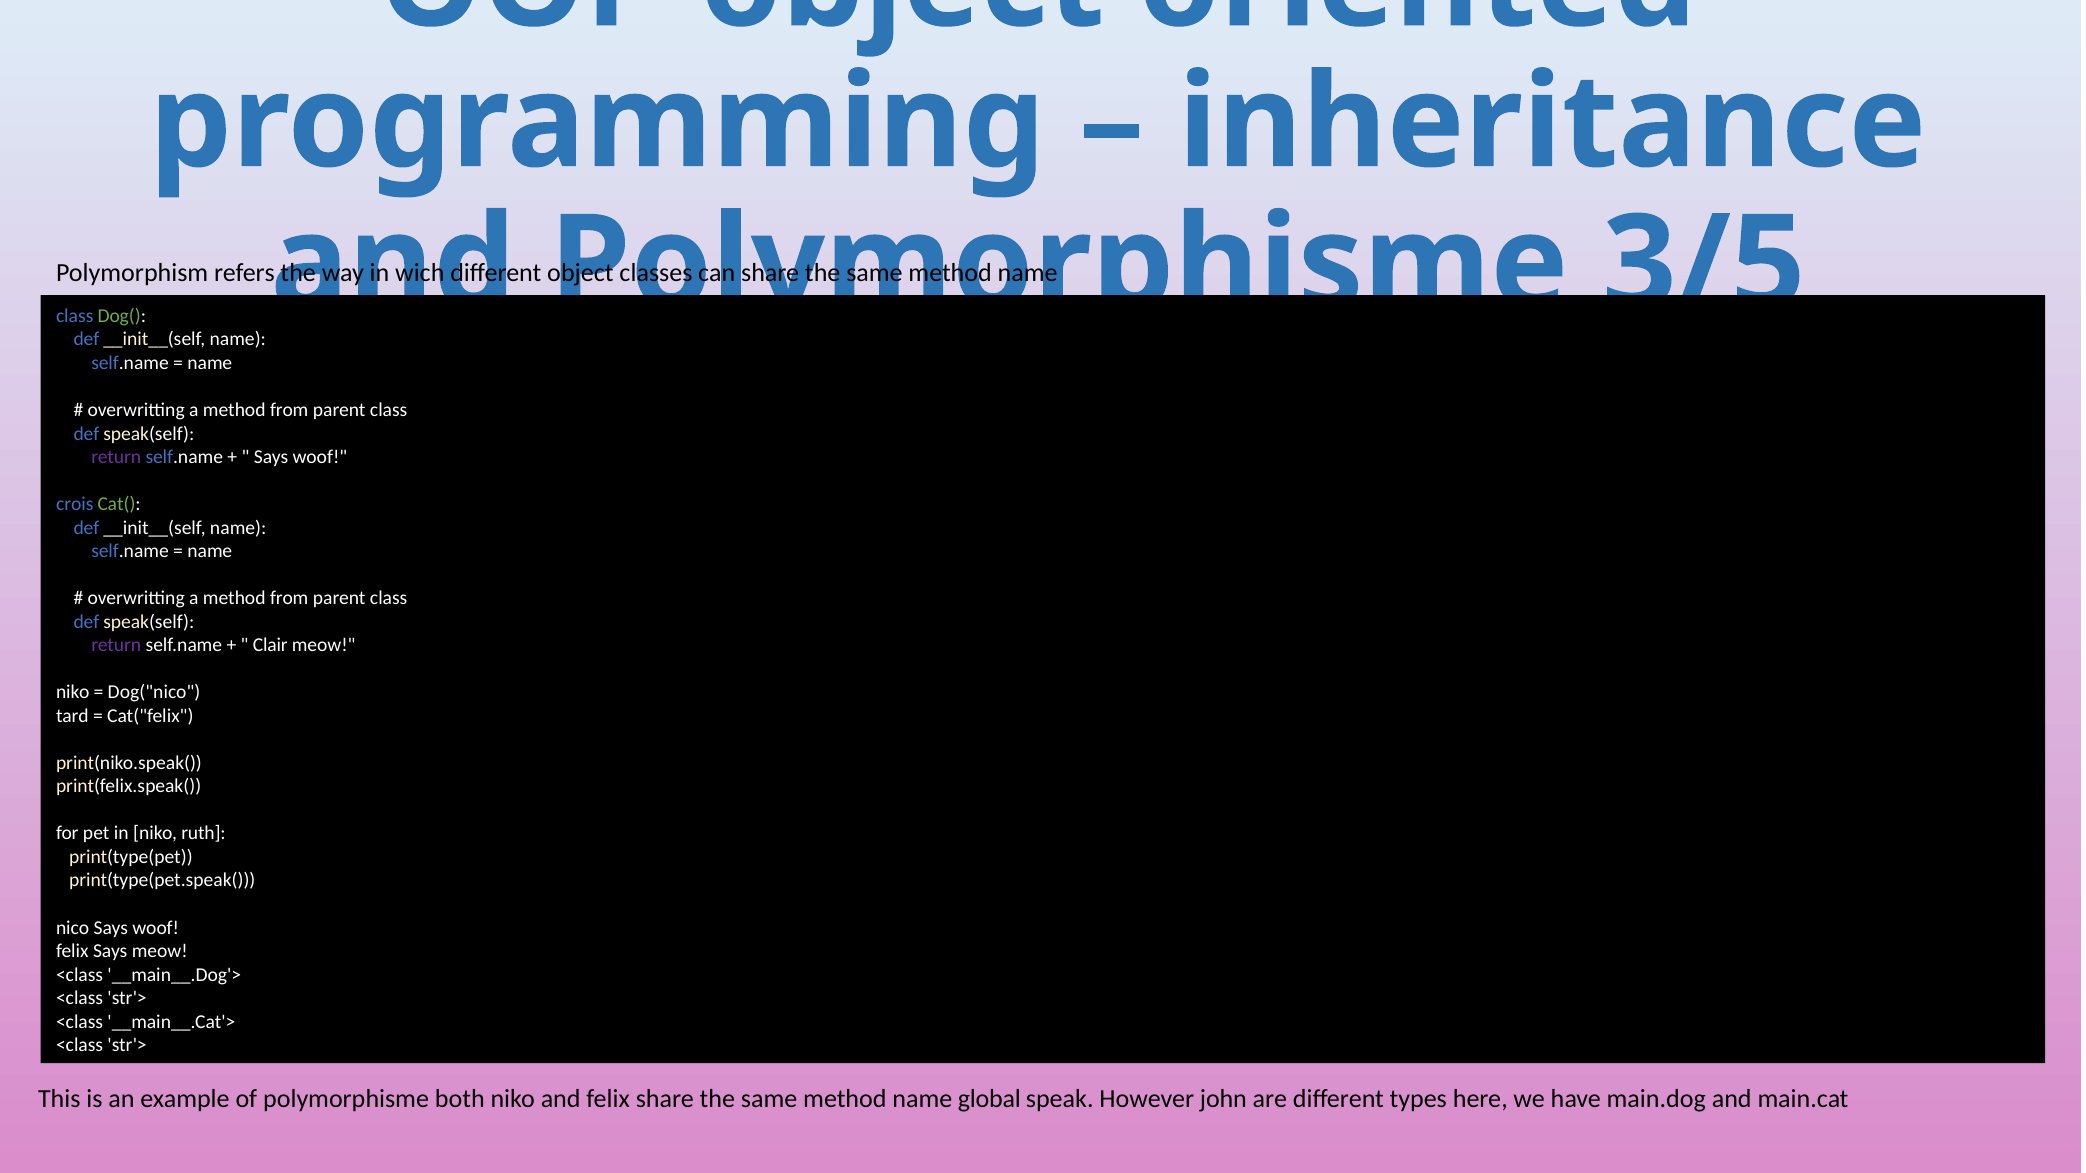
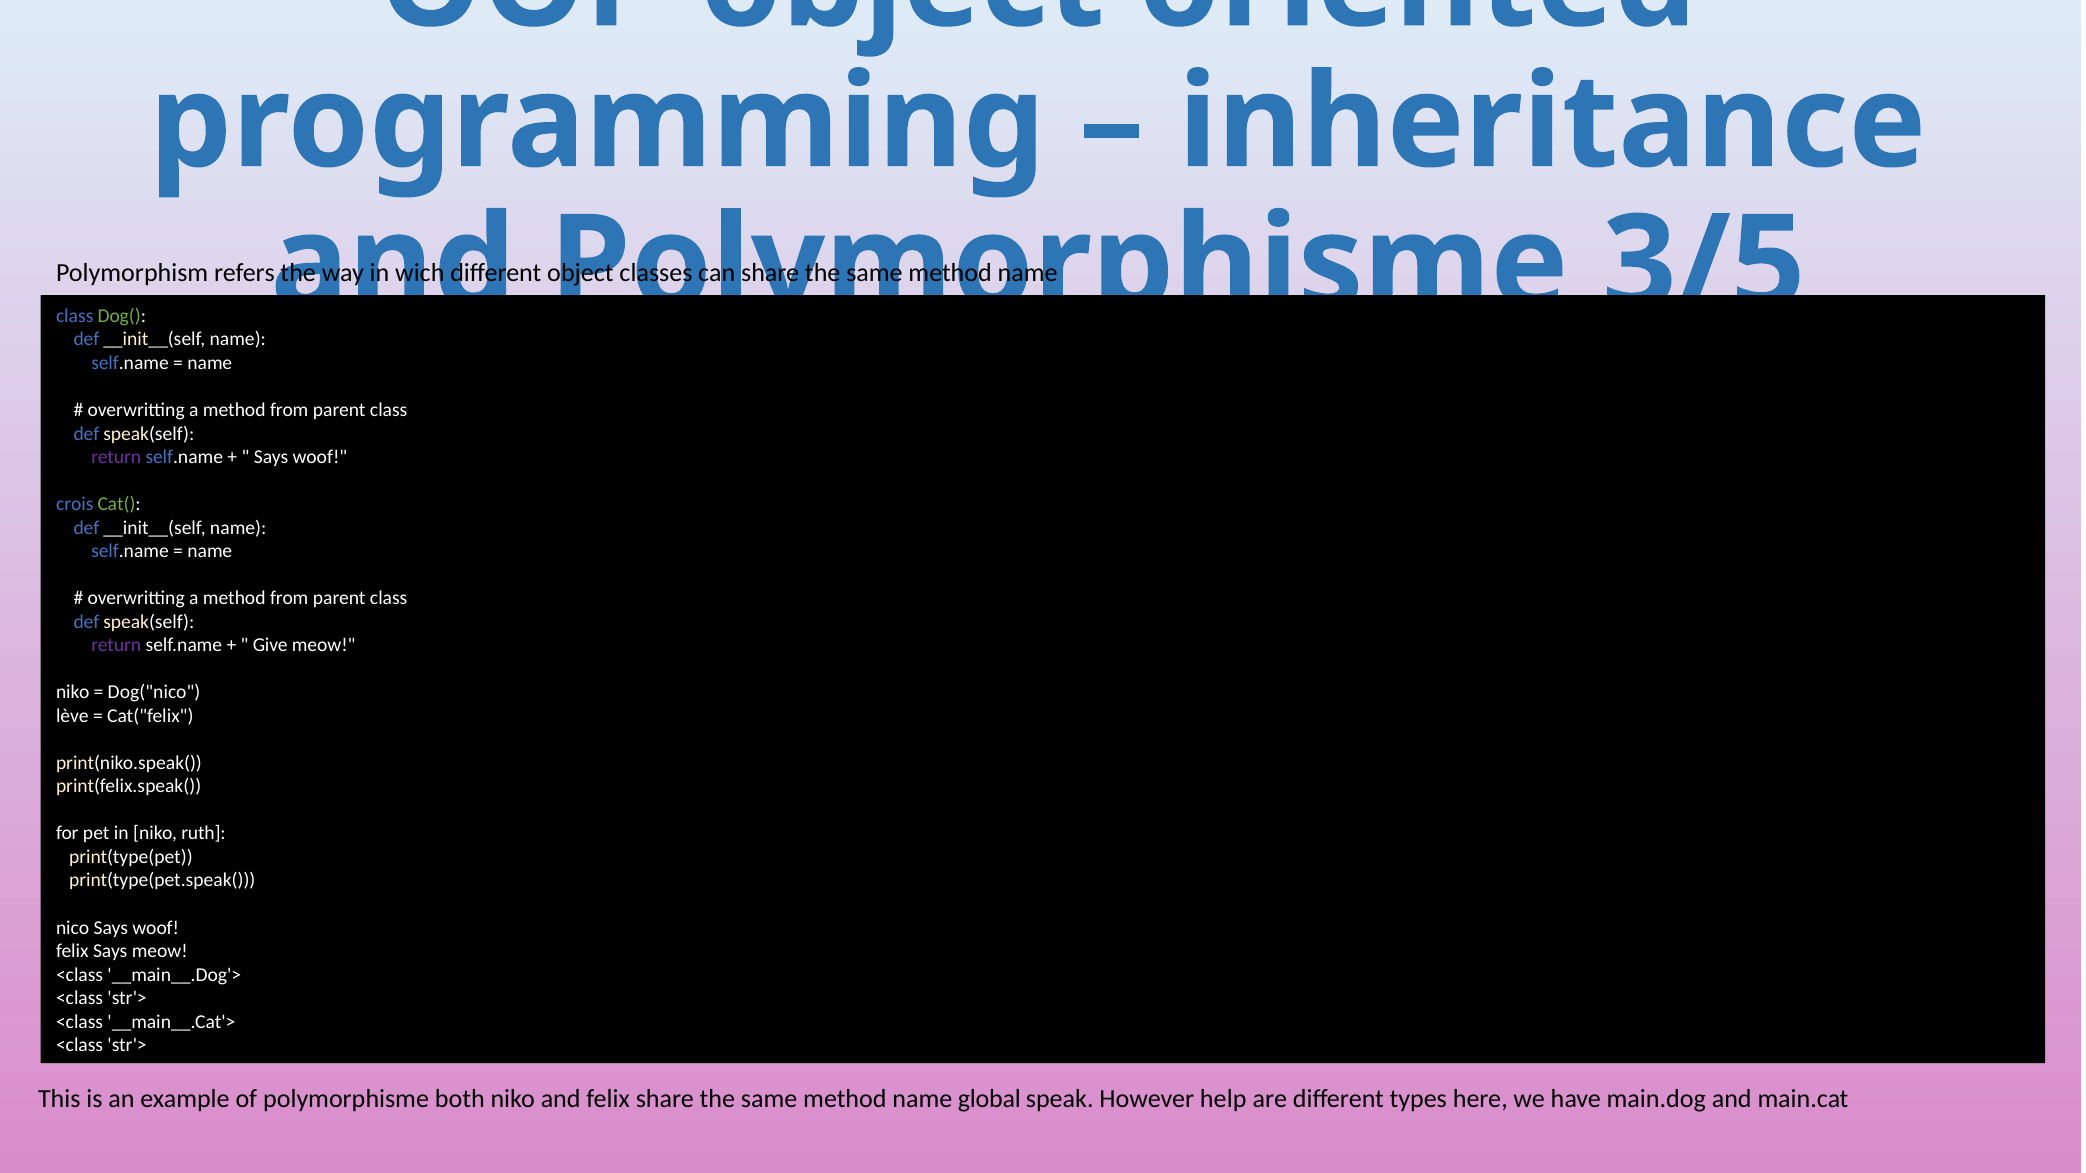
Clair: Clair -> Give
tard: tard -> lève
john: john -> help
